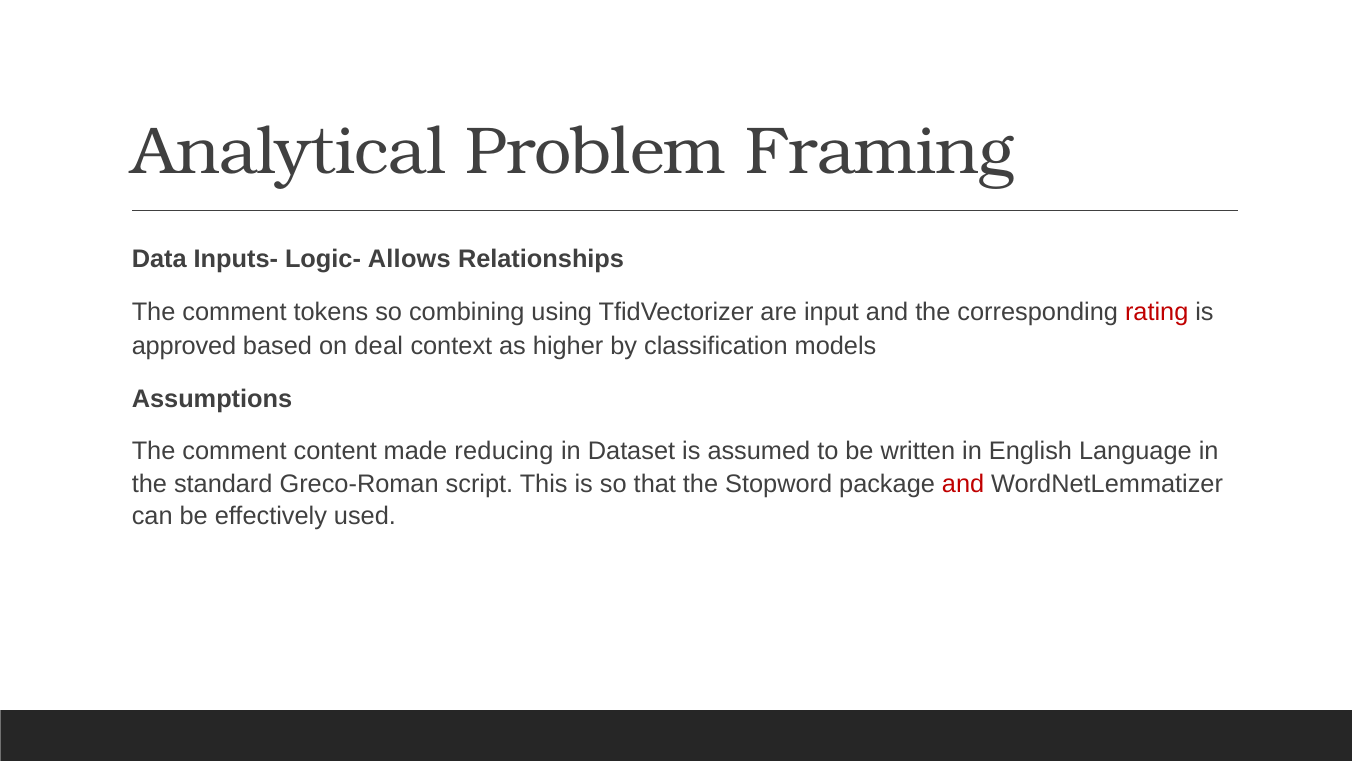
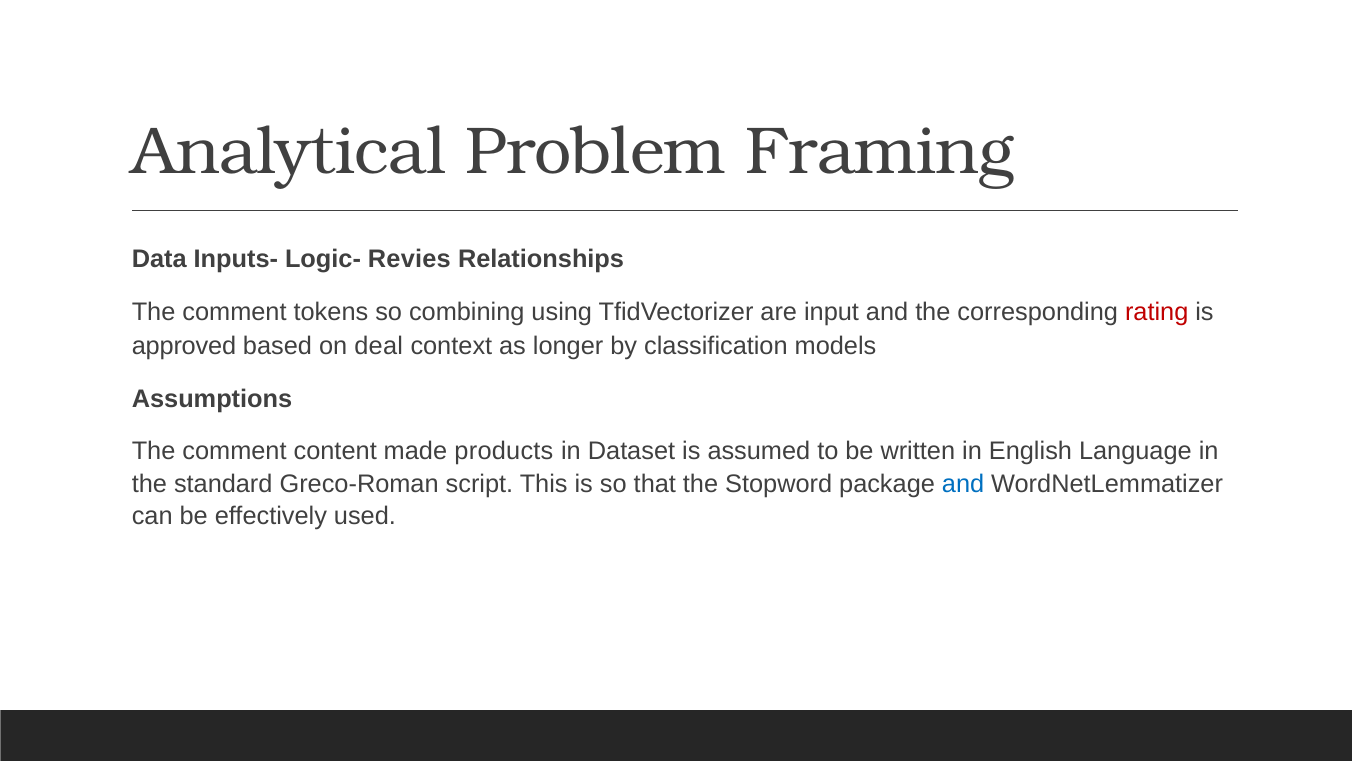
Allows: Allows -> Revies
higher: higher -> longer
reducing: reducing -> products
and at (963, 483) colour: red -> blue
